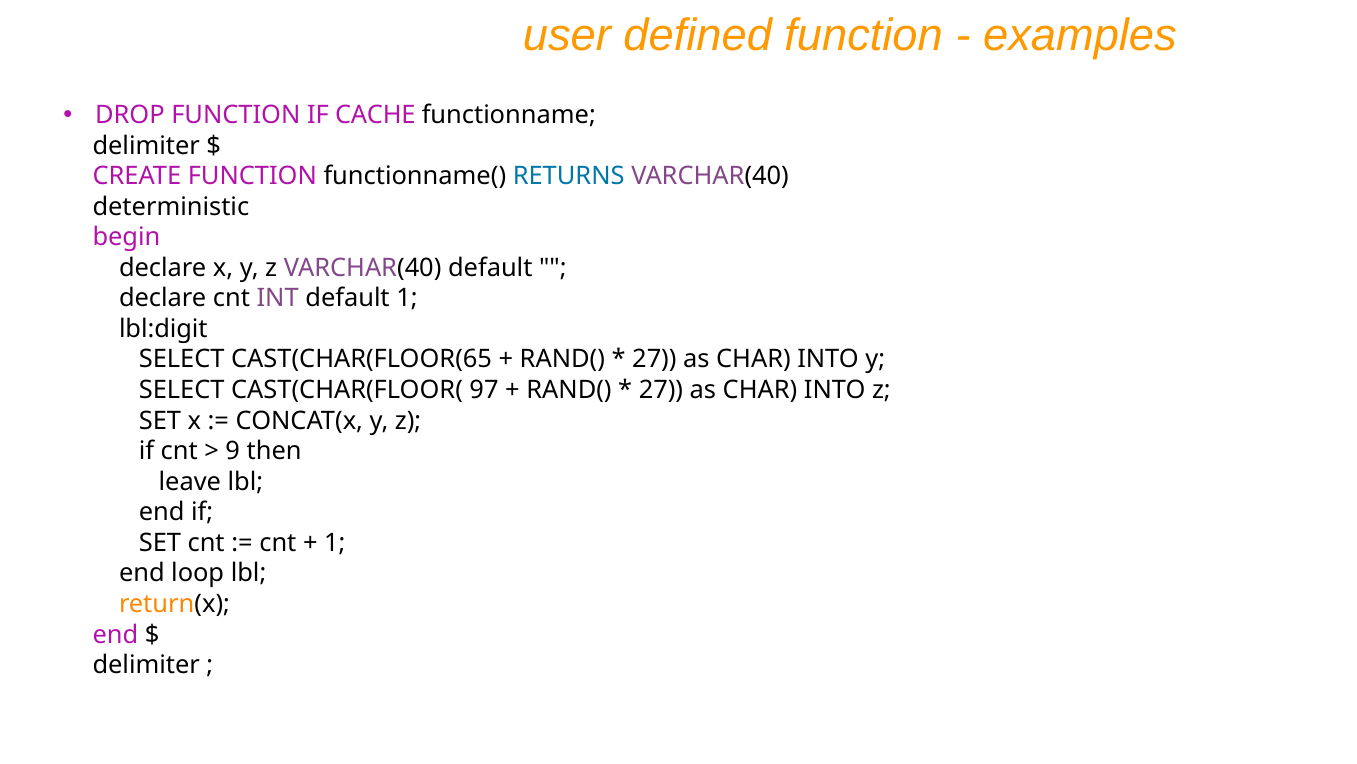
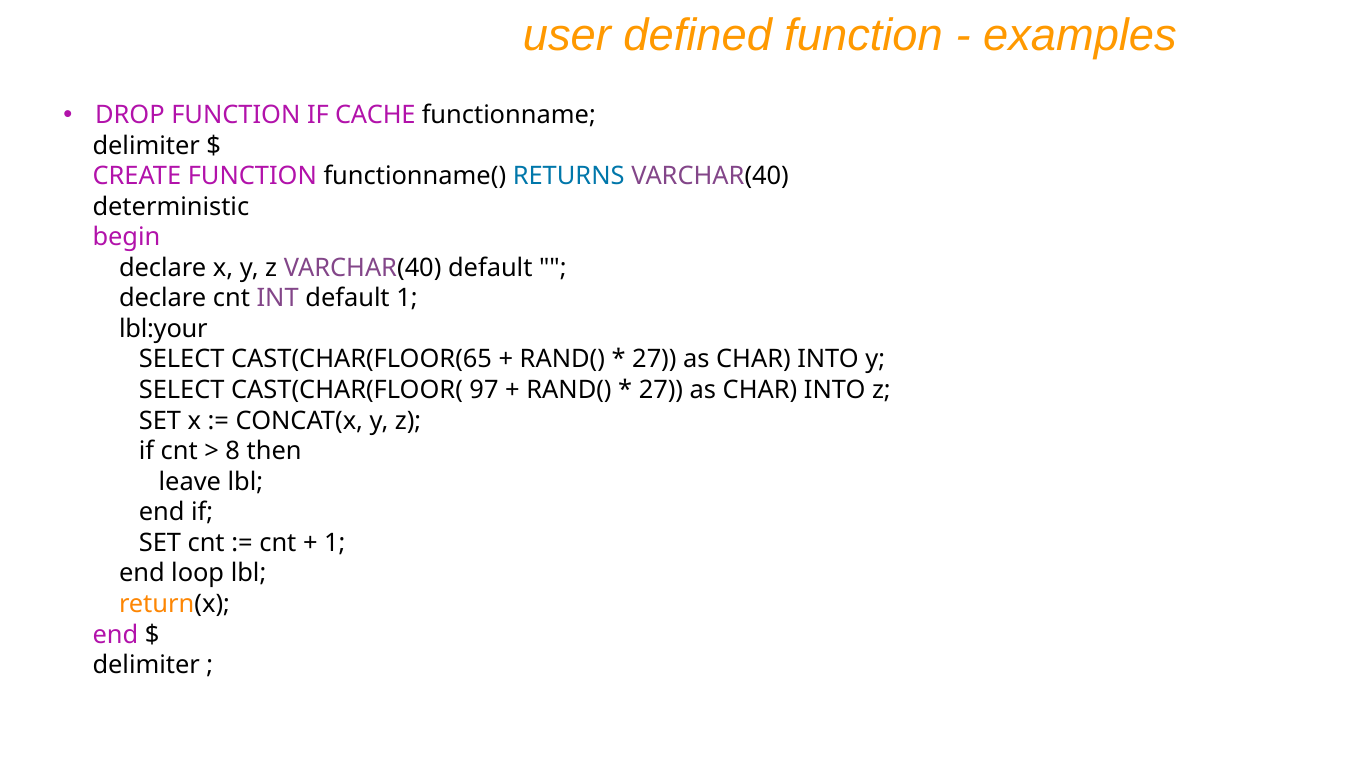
lbl:digit: lbl:digit -> lbl:your
9: 9 -> 8
